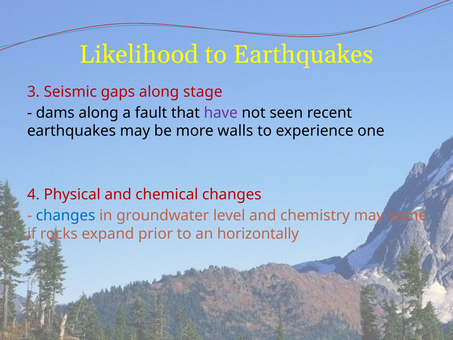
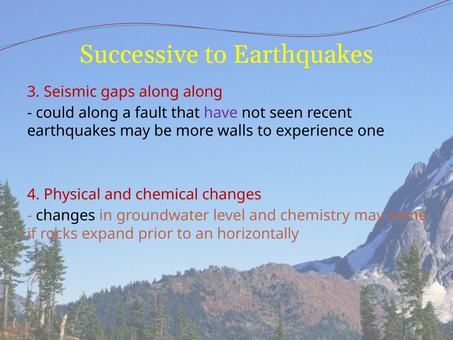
Likelihood: Likelihood -> Successive
along stage: stage -> along
dams: dams -> could
changes at (66, 215) colour: blue -> black
